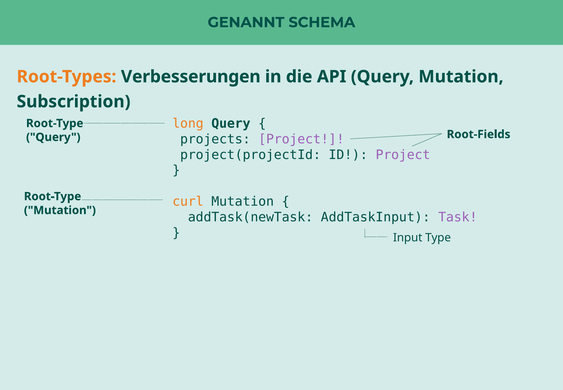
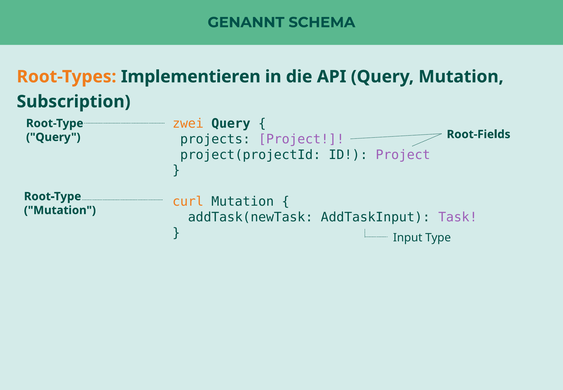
Verbesserungen: Verbesserungen -> Implementieren
long: long -> zwei
